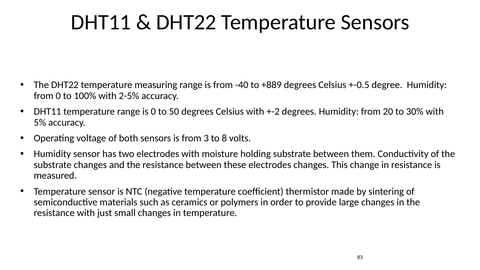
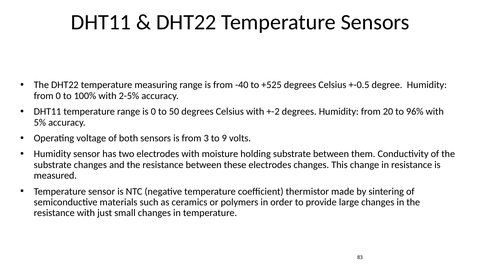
+889: +889 -> +525
30%: 30% -> 96%
8: 8 -> 9
